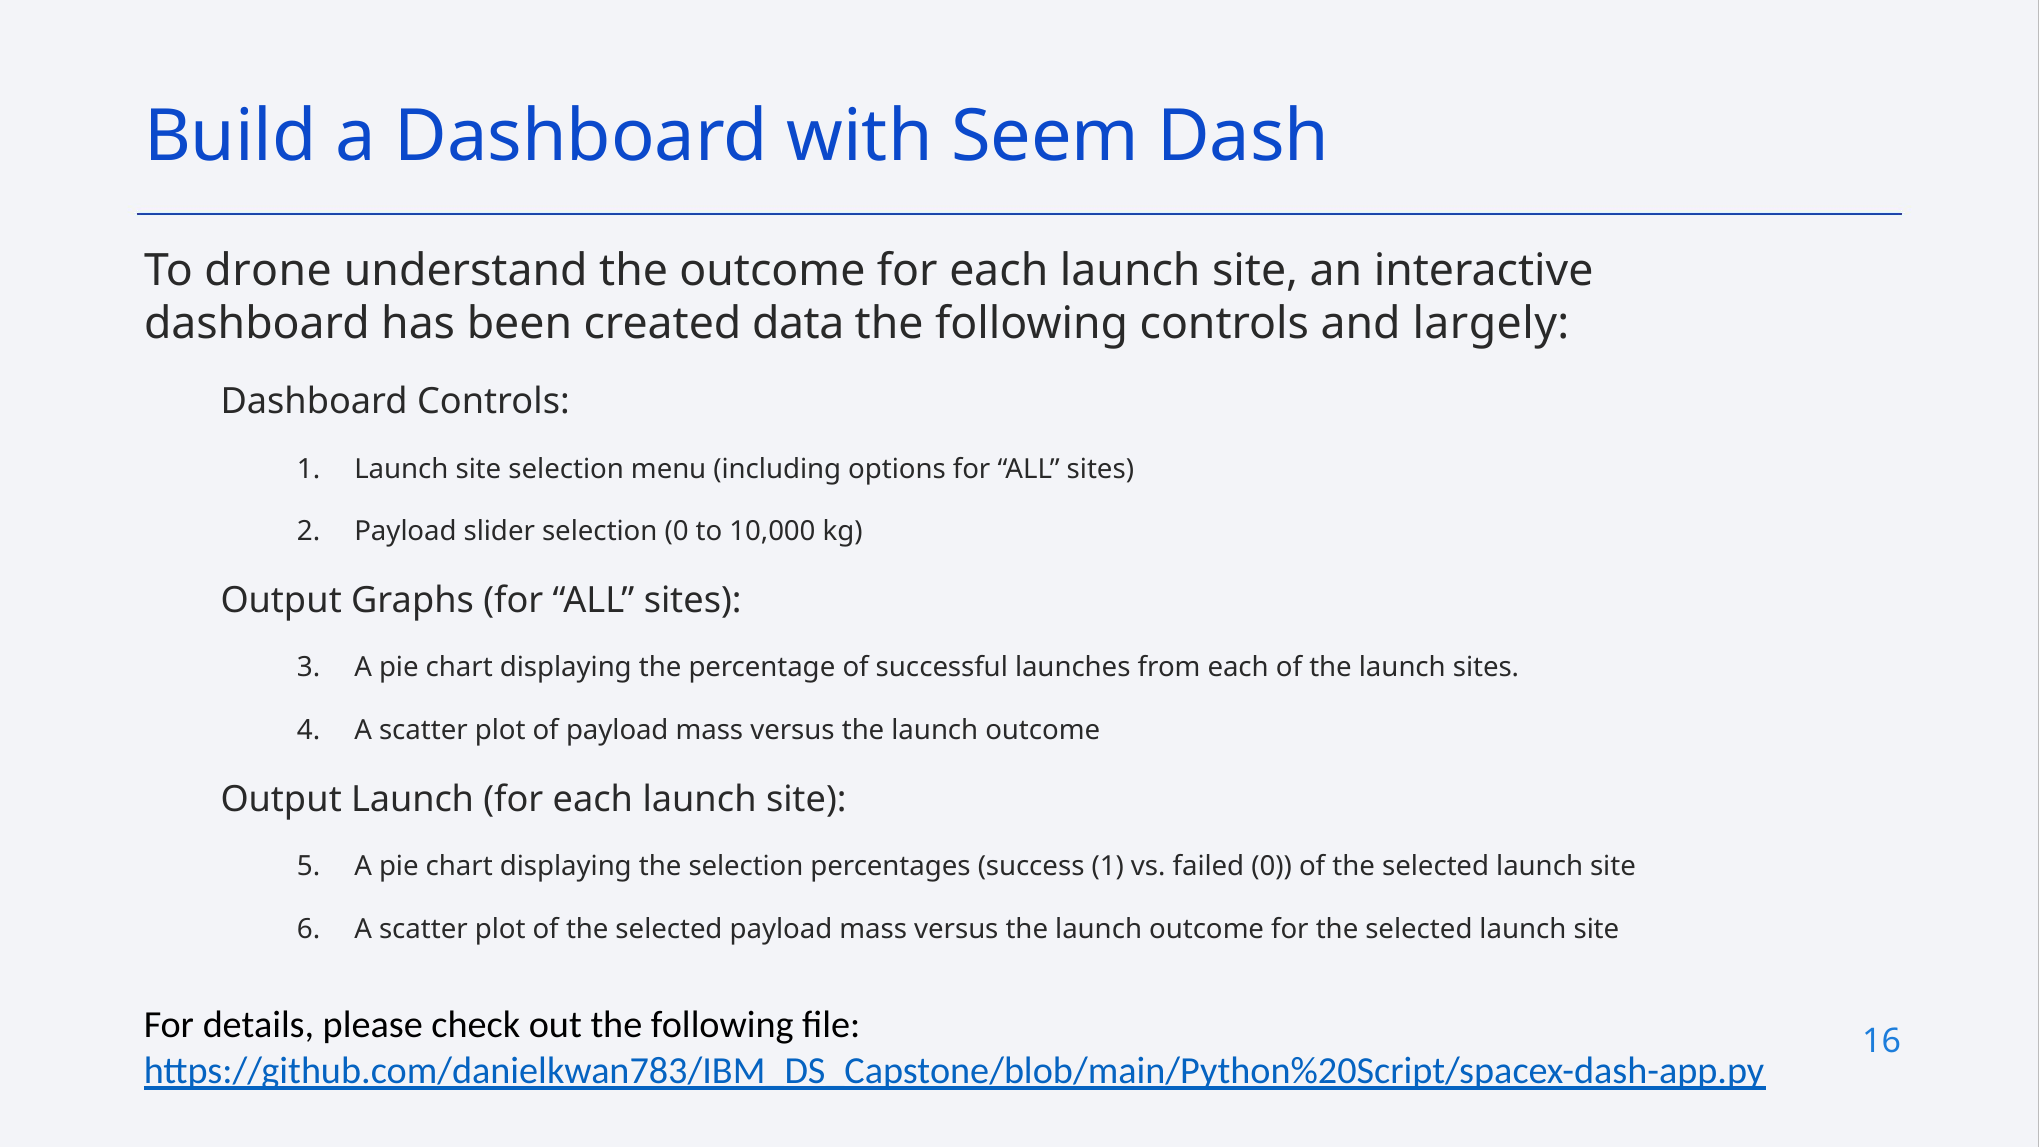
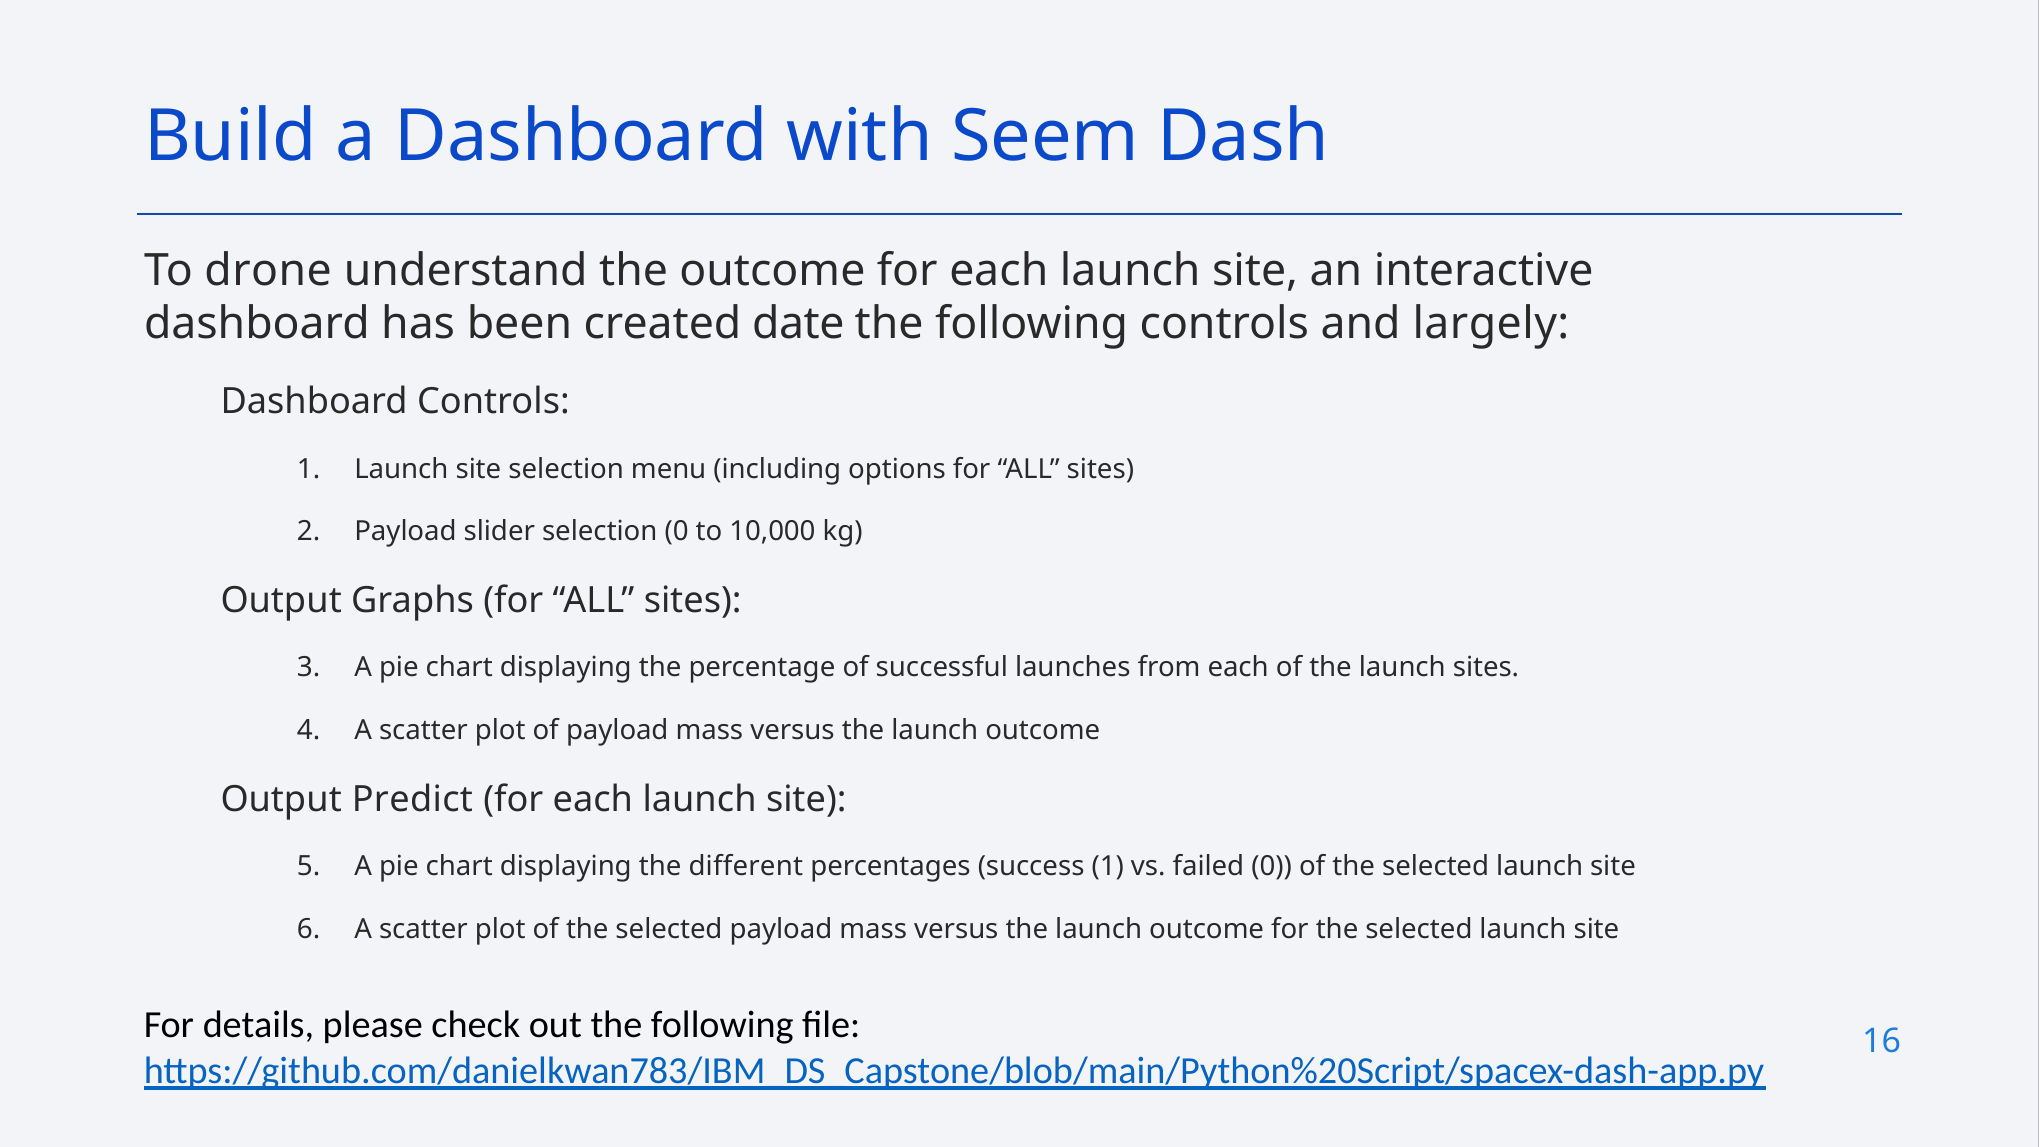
data: data -> date
Output Launch: Launch -> Predict
the selection: selection -> different
